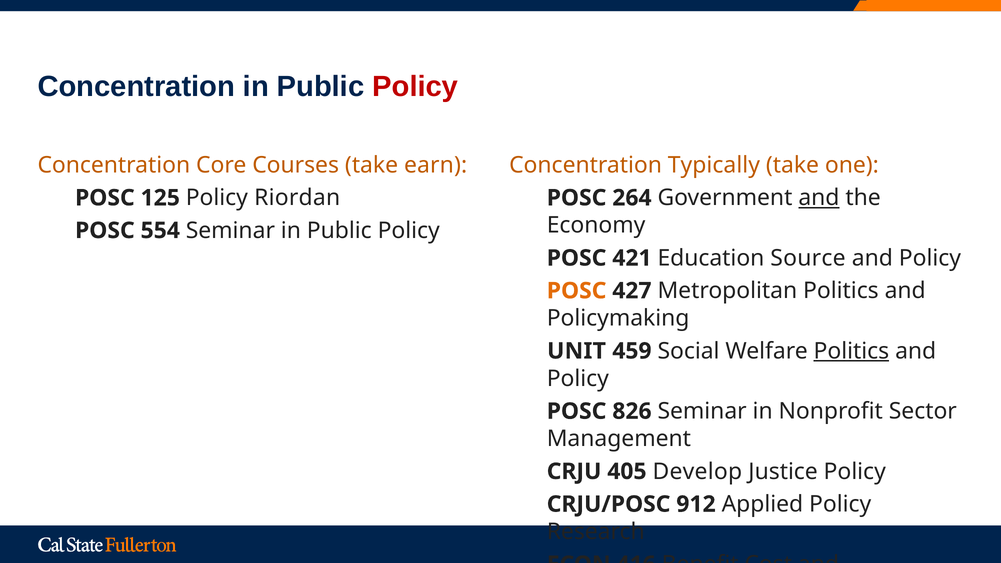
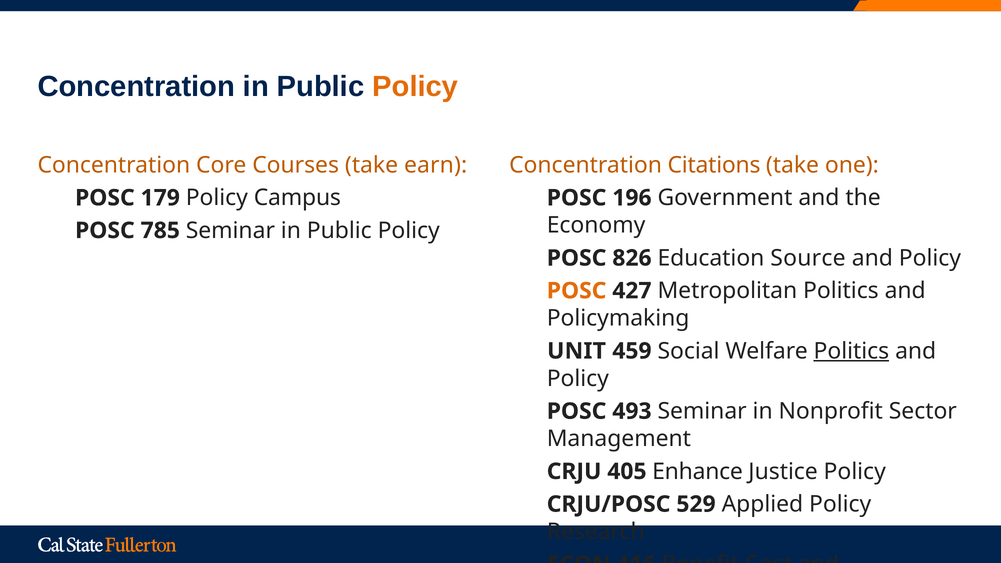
Policy at (415, 86) colour: red -> orange
Typically: Typically -> Citations
125: 125 -> 179
Riordan: Riordan -> Campus
264: 264 -> 196
and at (819, 198) underline: present -> none
554: 554 -> 785
421: 421 -> 826
826: 826 -> 493
Develop: Develop -> Enhance
912: 912 -> 529
